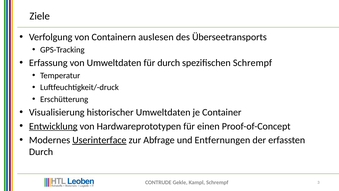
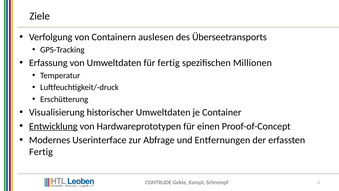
für durch: durch -> fertig
spezifischen Schrempf: Schrempf -> Millionen
Userinterface underline: present -> none
Durch at (41, 152): Durch -> Fertig
